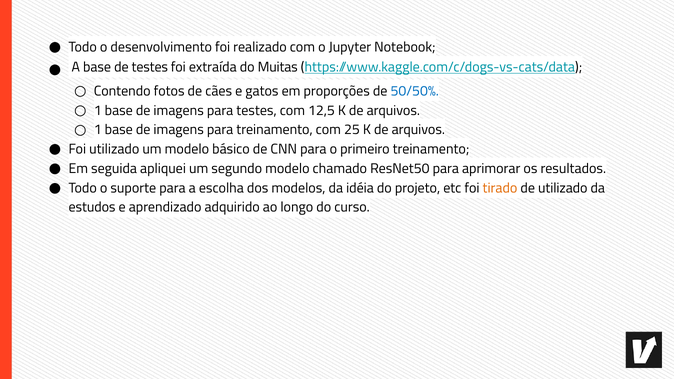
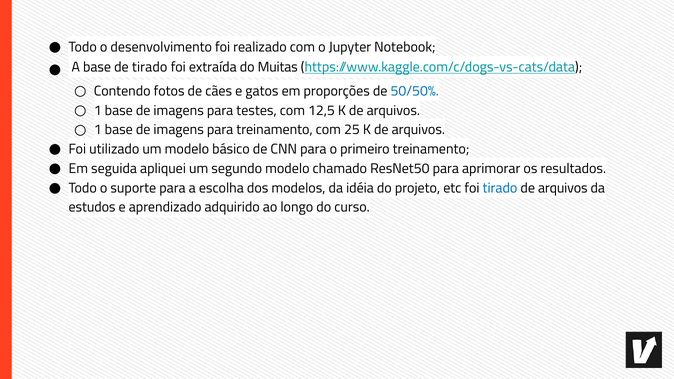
de testes: testes -> tirado
tirado at (500, 188) colour: orange -> blue
utilizado at (563, 188): utilizado -> arquivos
